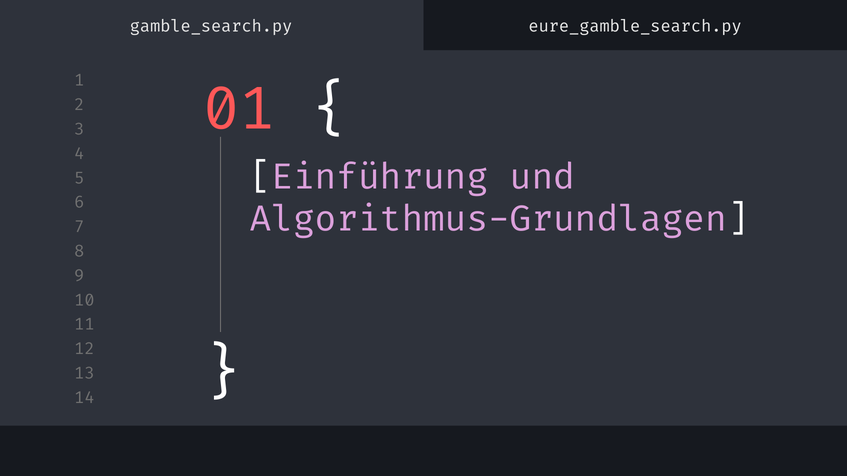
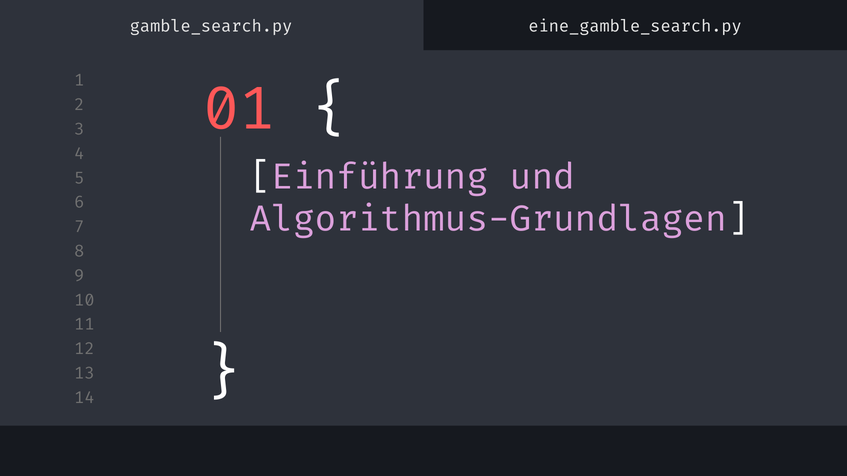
eure_gamble_search.py: eure_gamble_search.py -> eine_gamble_search.py
